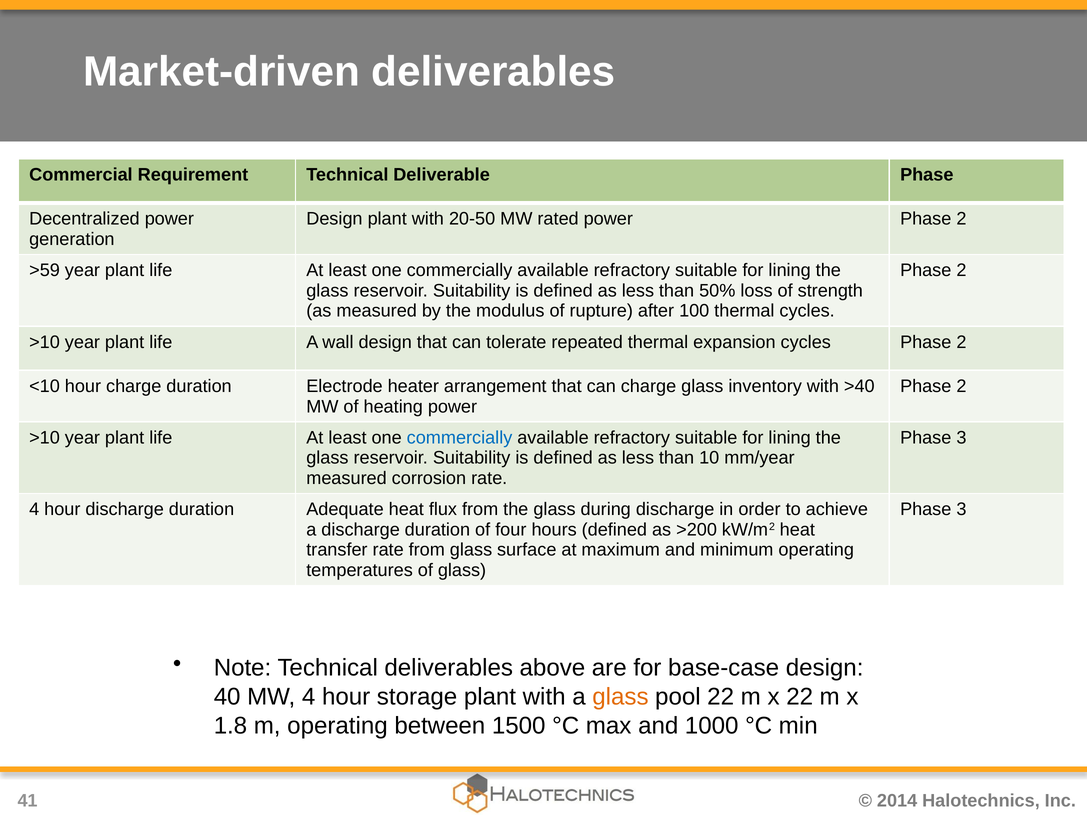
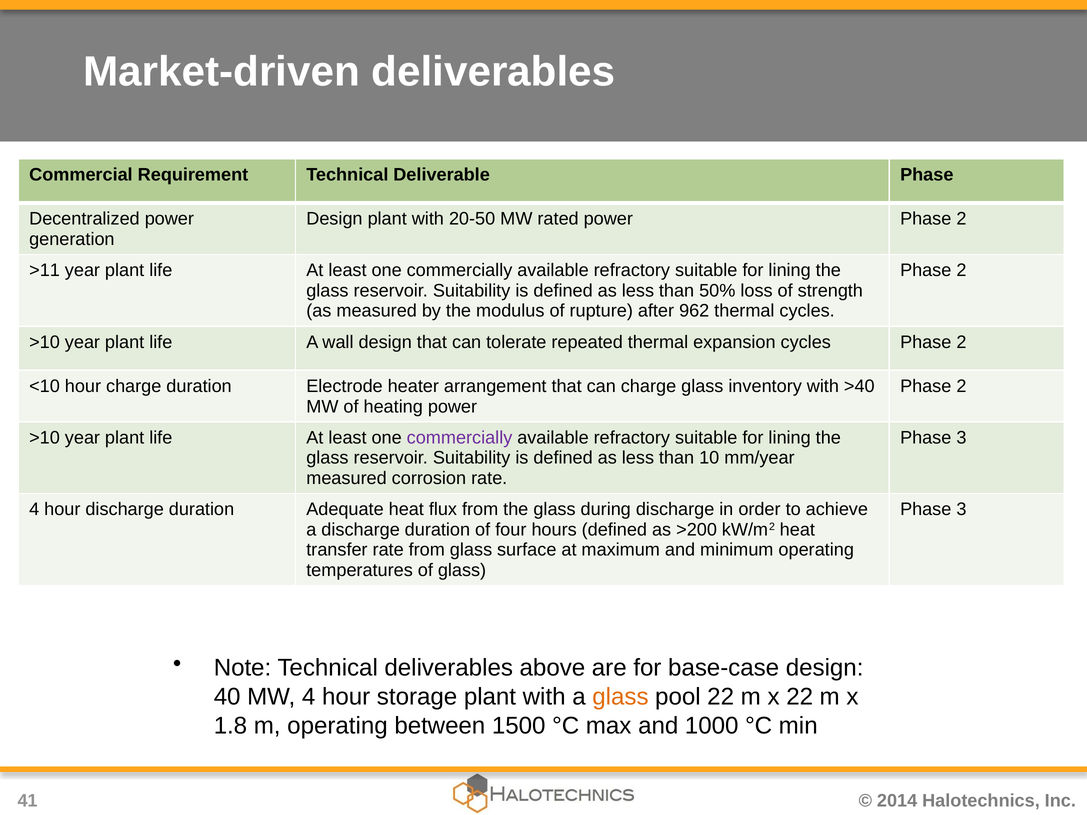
>59: >59 -> >11
100: 100 -> 962
commercially at (460, 438) colour: blue -> purple
